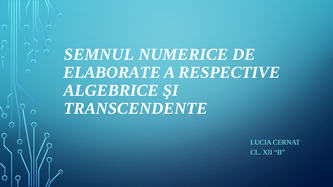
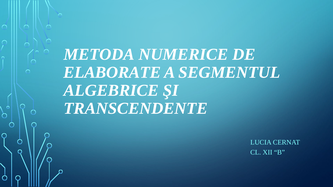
SEMNUL: SEMNUL -> METODA
RESPECTIVE: RESPECTIVE -> SEGMENTUL
